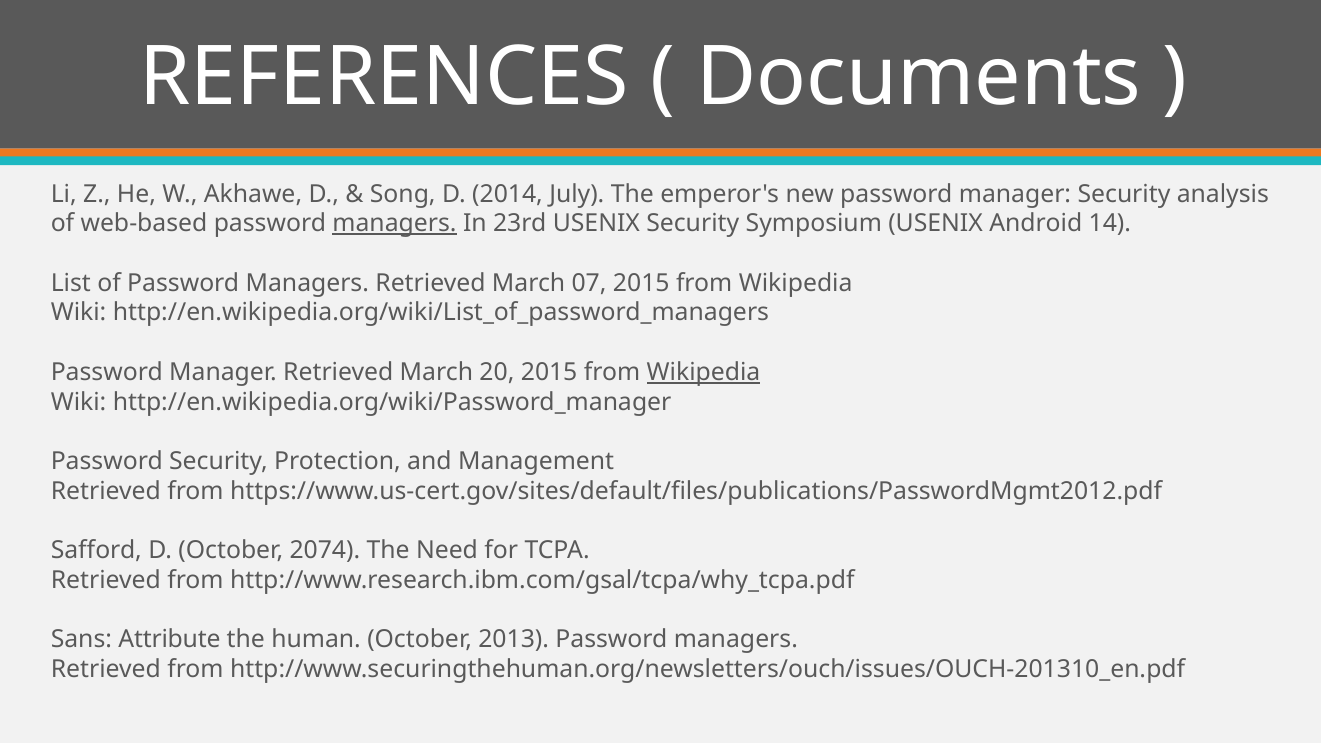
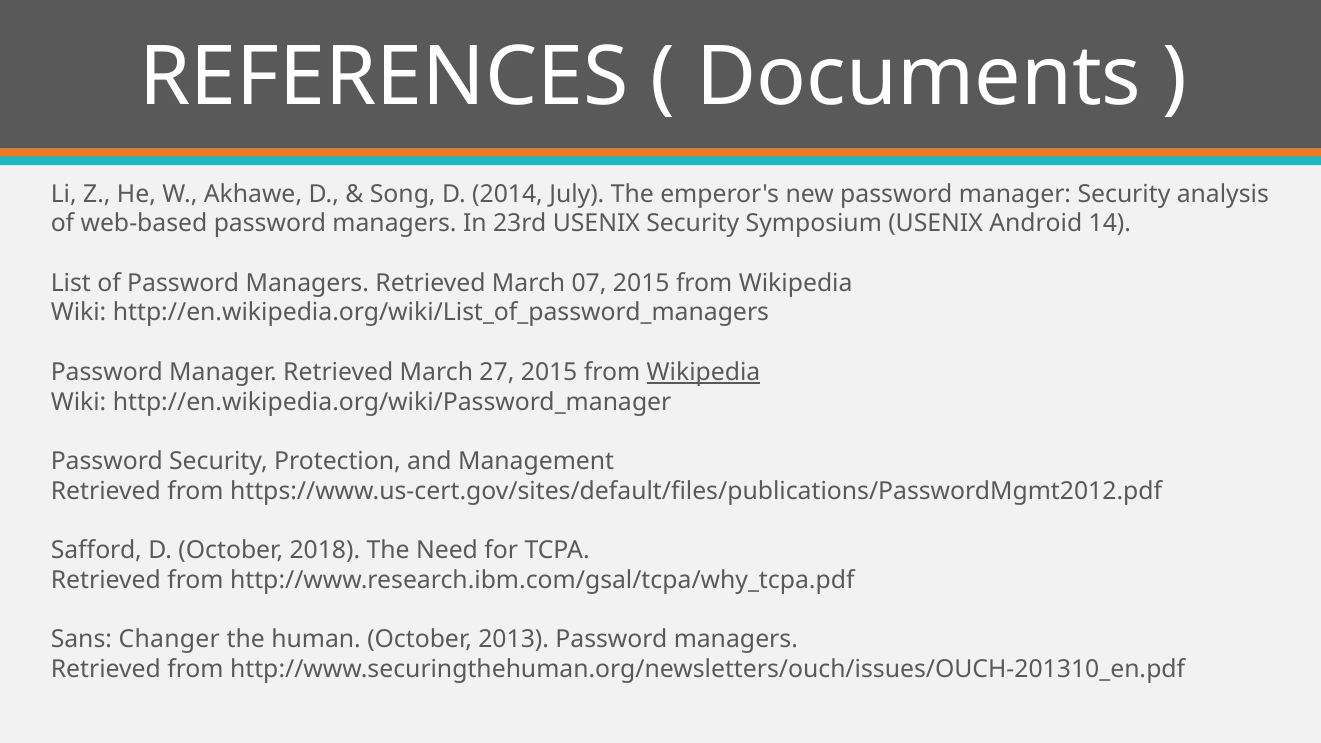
managers at (395, 224) underline: present -> none
20: 20 -> 27
2074: 2074 -> 2018
Attribute: Attribute -> Changer
